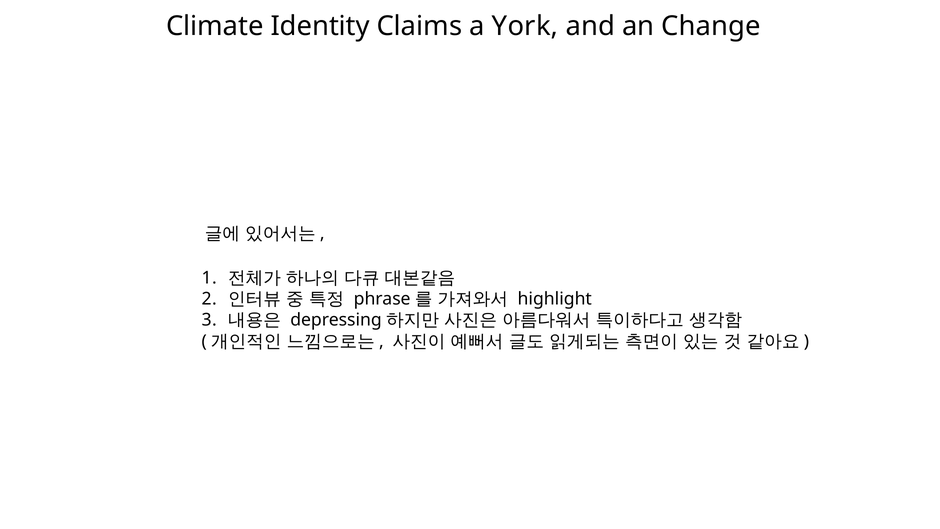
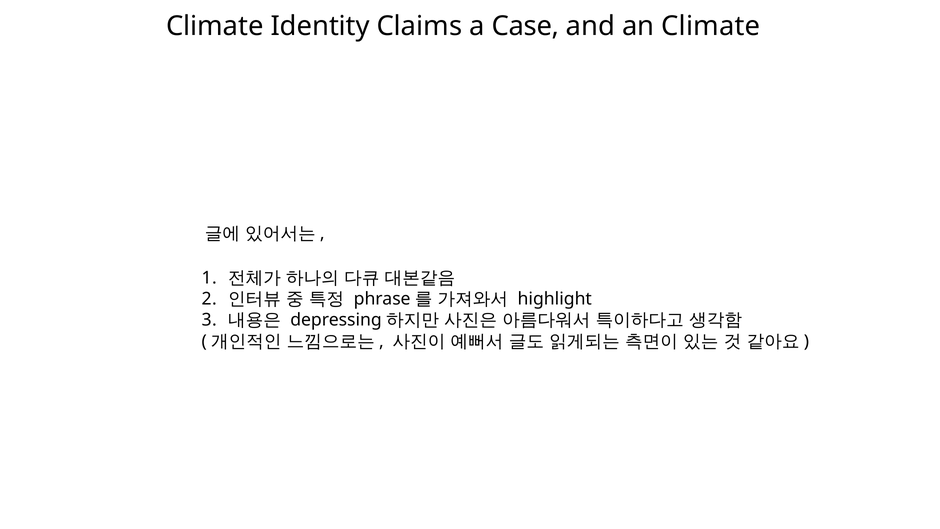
York: York -> Case
an Change: Change -> Climate
